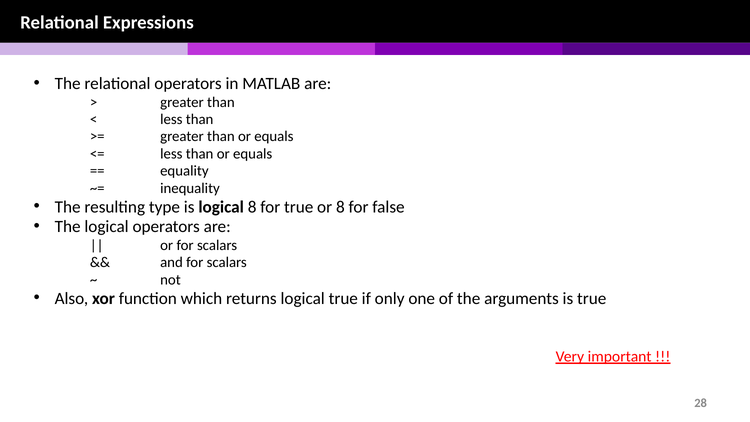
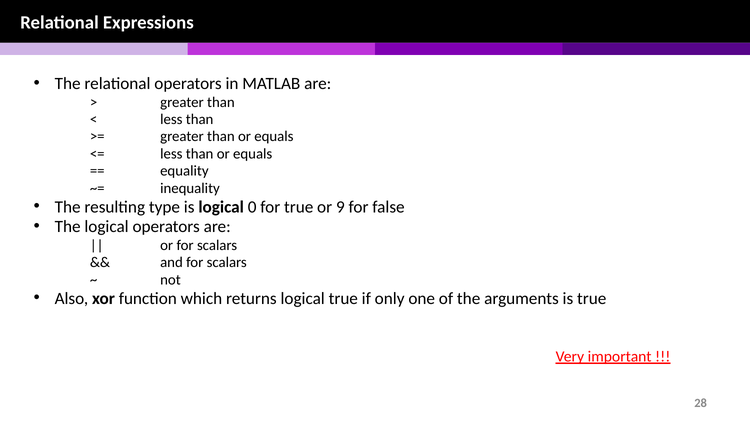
logical 8: 8 -> 0
or 8: 8 -> 9
